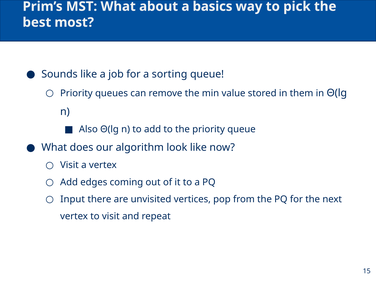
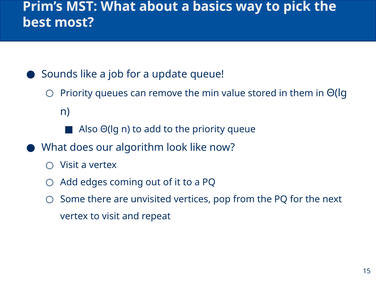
sorting: sorting -> update
Input: Input -> Some
